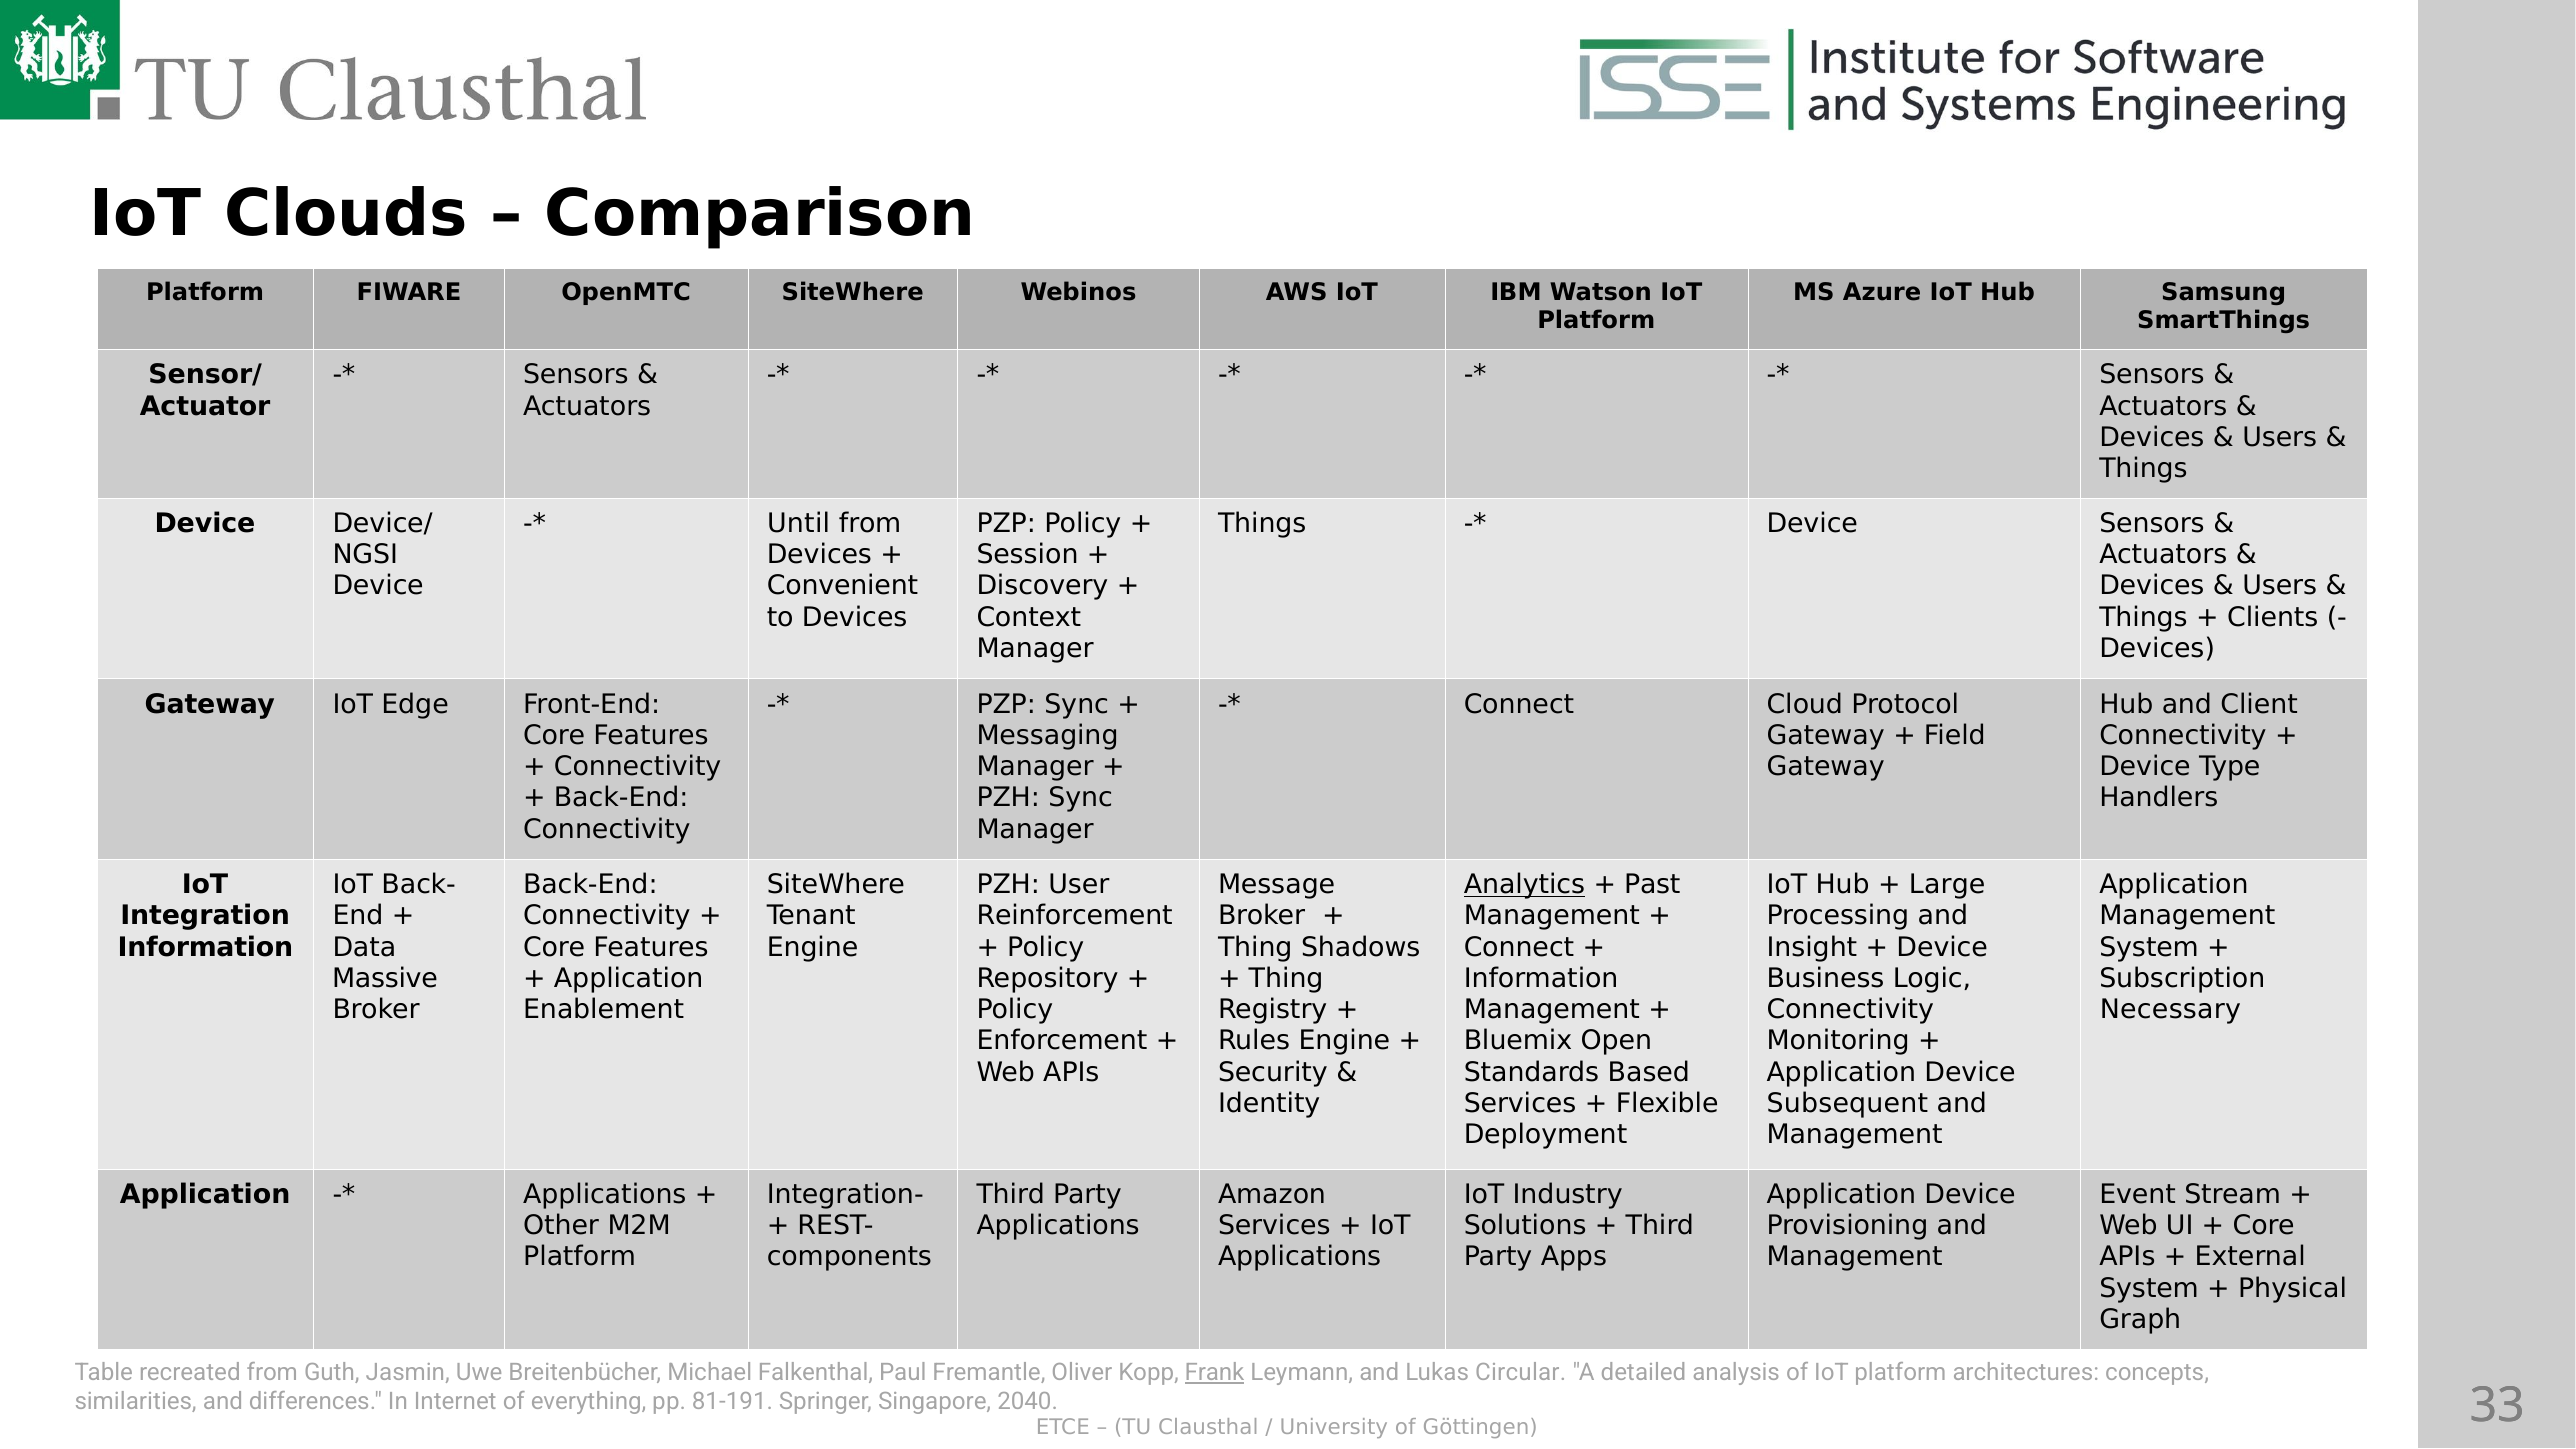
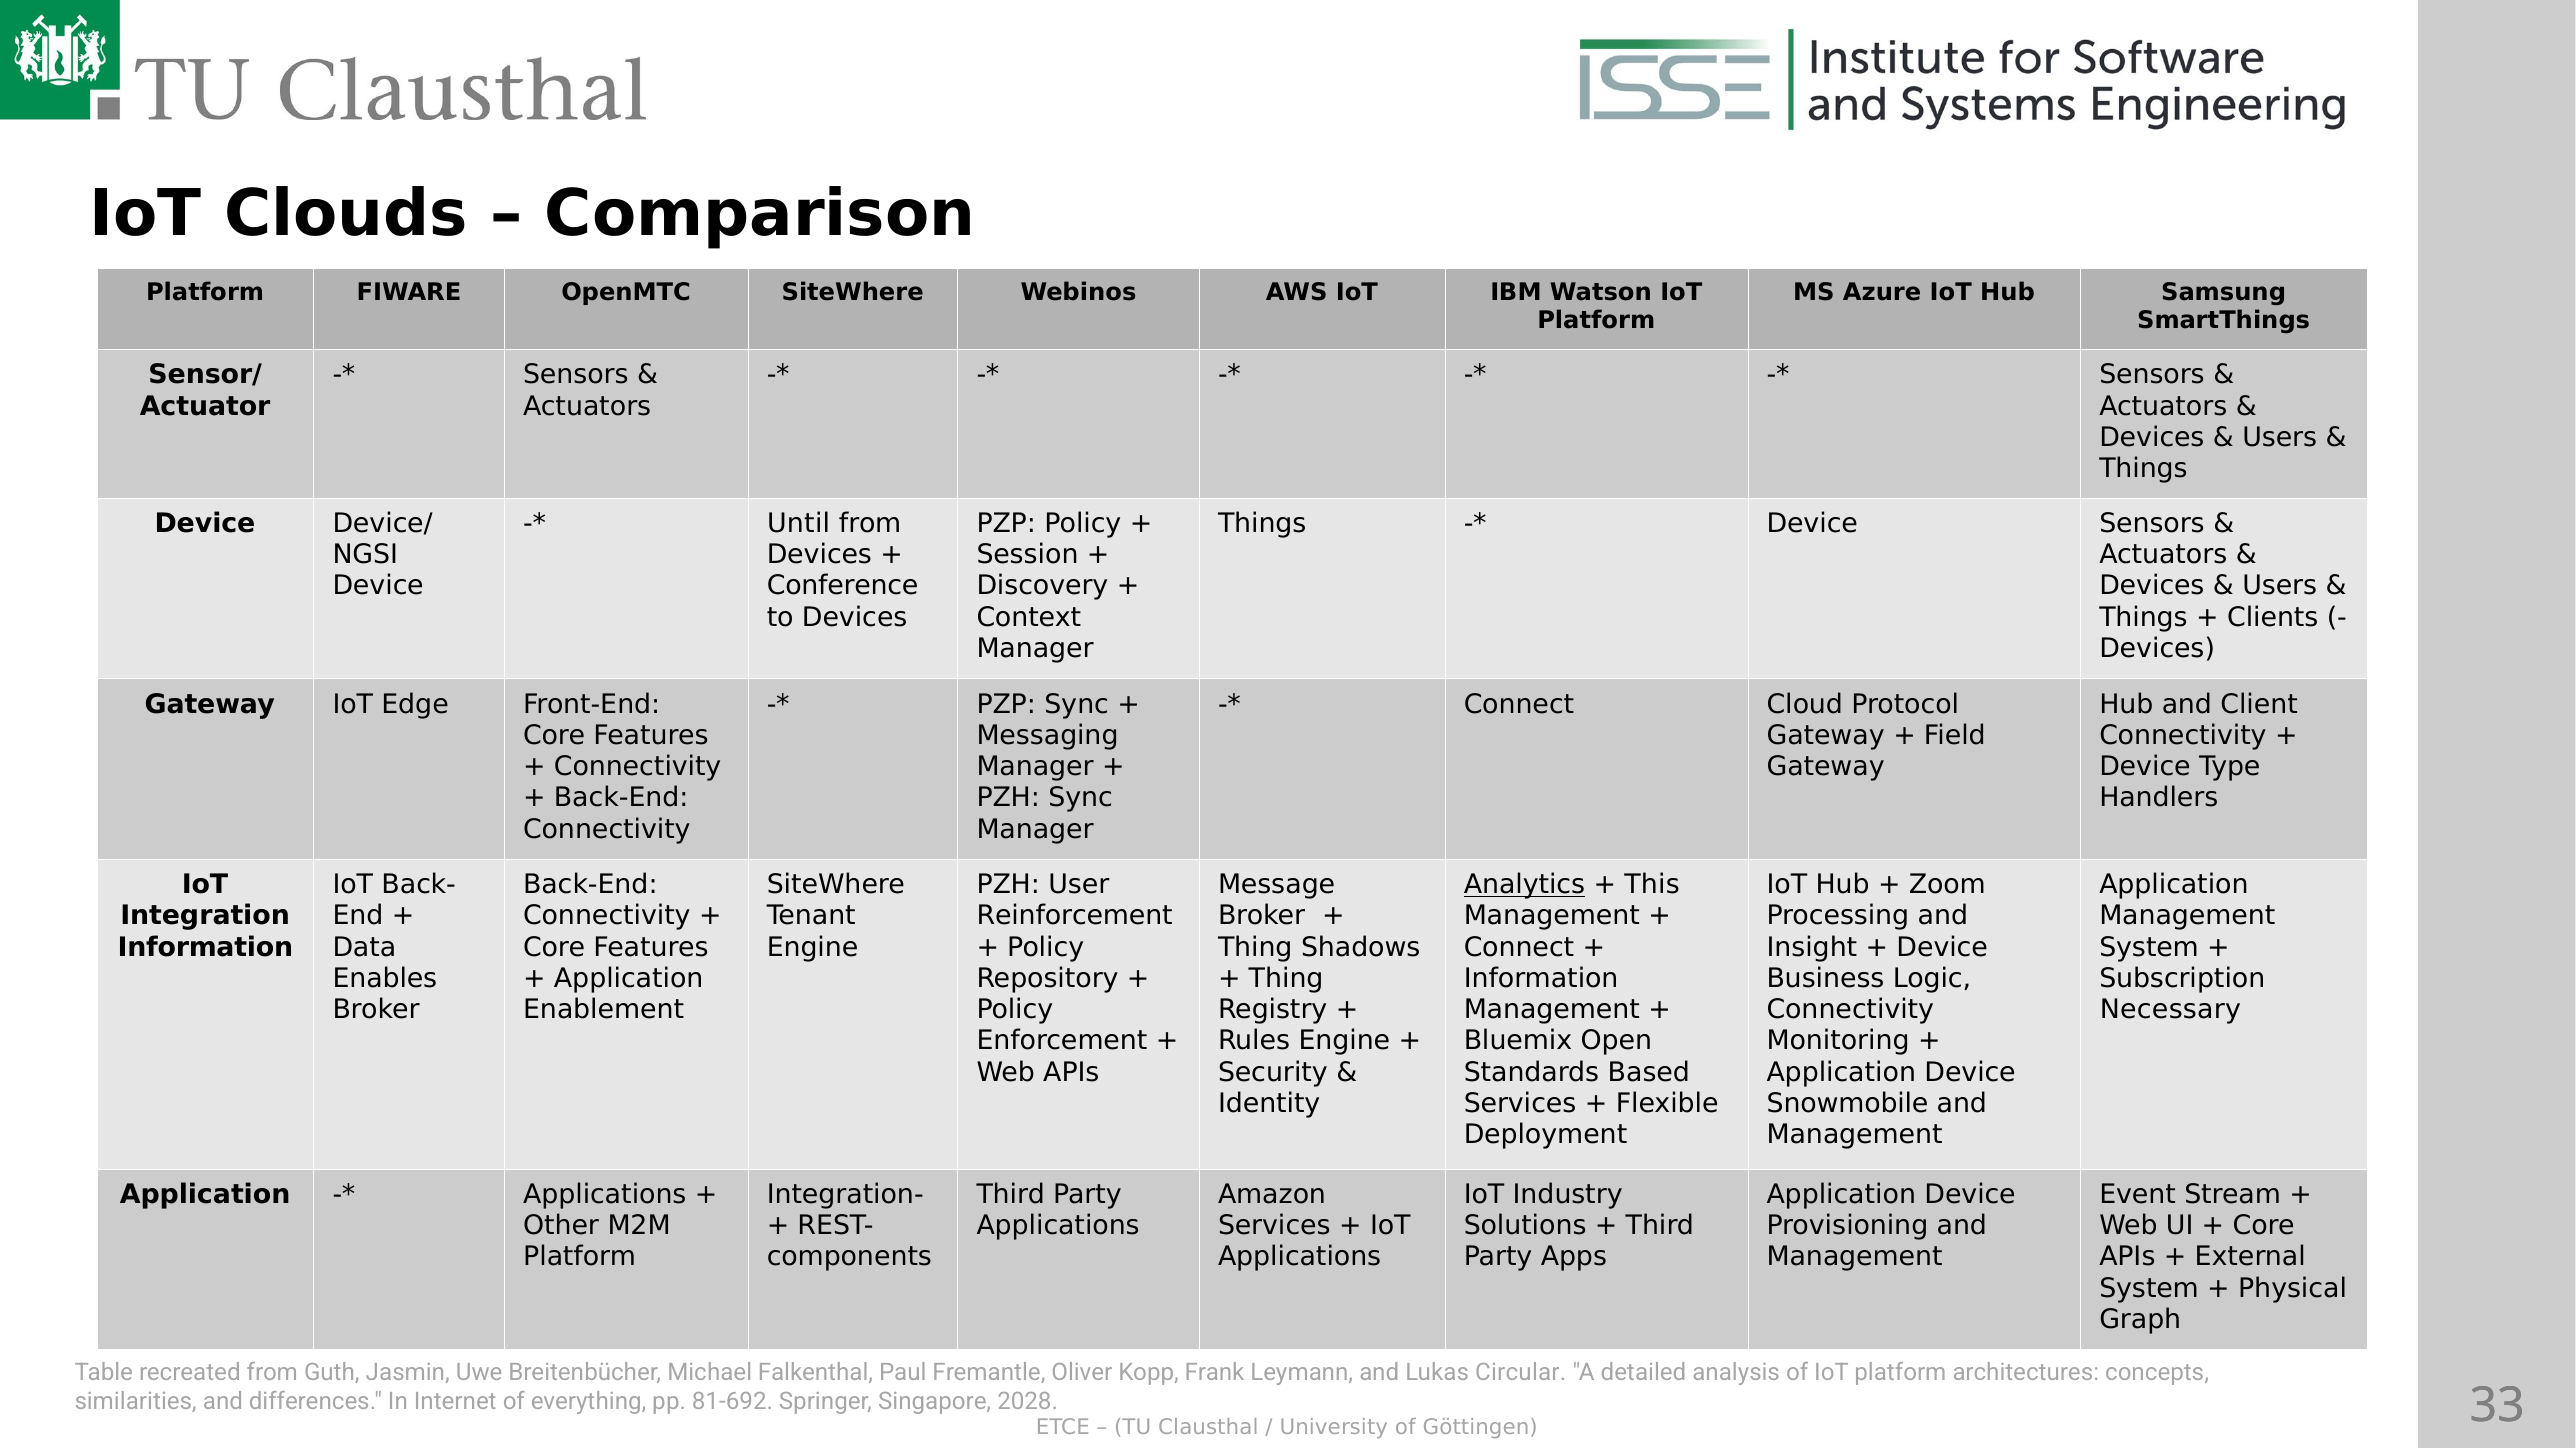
Convenient: Convenient -> Conference
Past: Past -> This
Large: Large -> Zoom
Massive: Massive -> Enables
Subsequent: Subsequent -> Snowmobile
Frank underline: present -> none
81-191: 81-191 -> 81-692
2040: 2040 -> 2028
